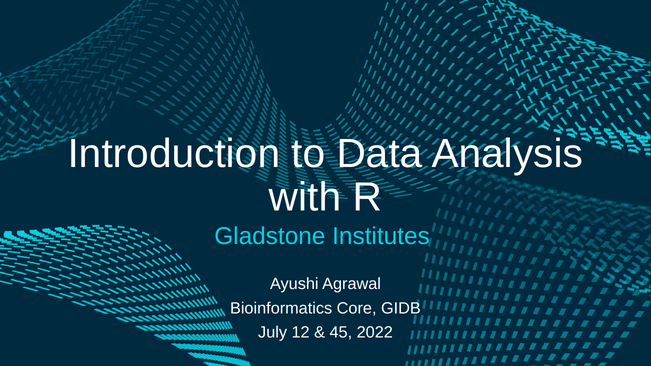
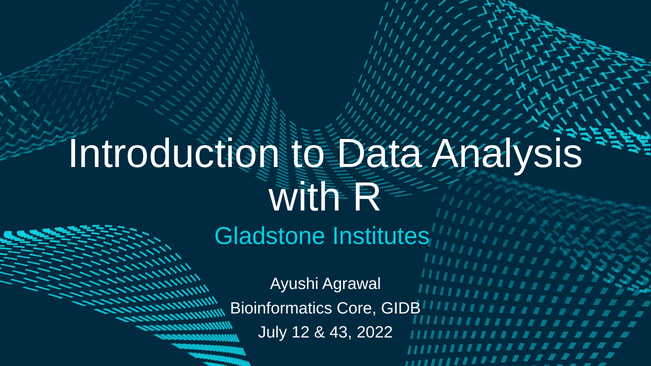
45: 45 -> 43
